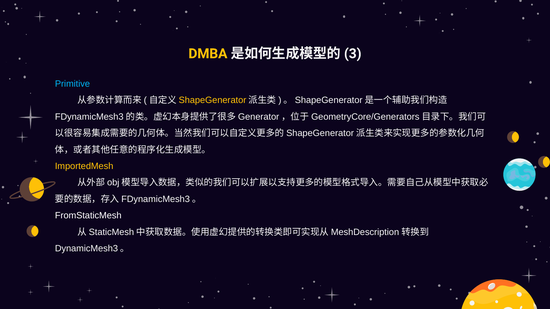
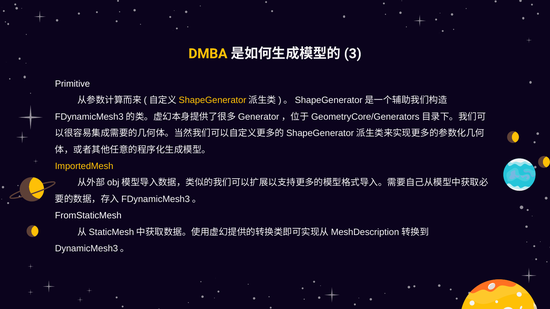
Primitive colour: light blue -> white
